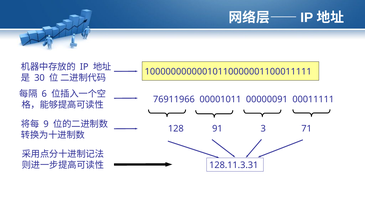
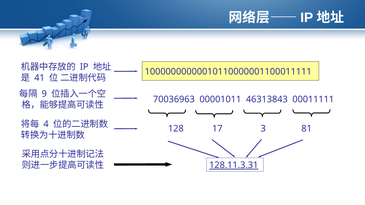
30: 30 -> 41
6: 6 -> 9
76911966: 76911966 -> 70036963
00000091: 00000091 -> 46313843
9: 9 -> 4
91: 91 -> 17
71: 71 -> 81
128.11.3.31 underline: none -> present
